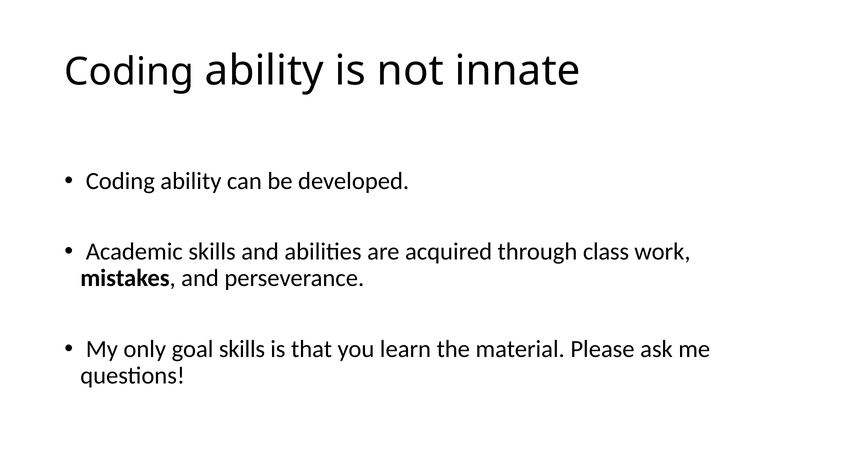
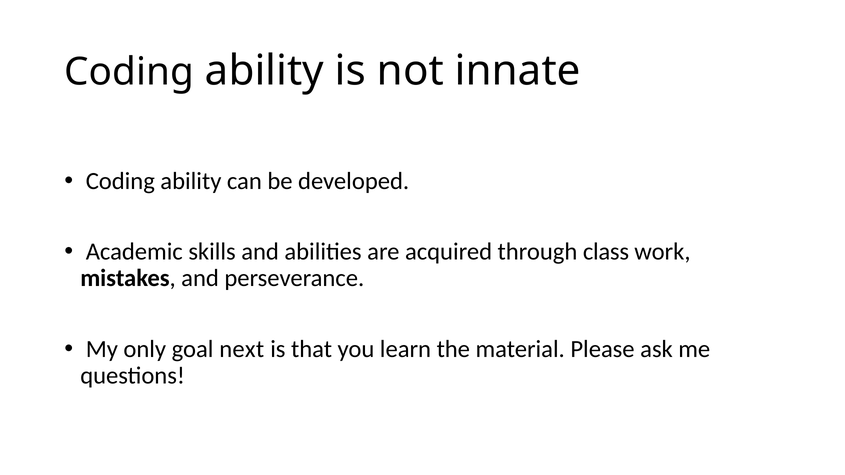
goal skills: skills -> next
